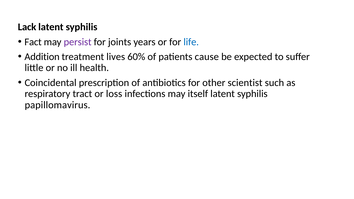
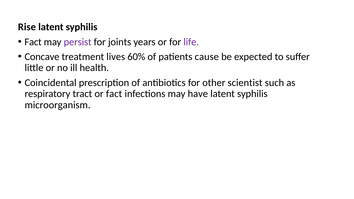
Lack: Lack -> Rise
life colour: blue -> purple
Addition: Addition -> Concave
or loss: loss -> fact
itself: itself -> have
papillomavirus: papillomavirus -> microorganism
